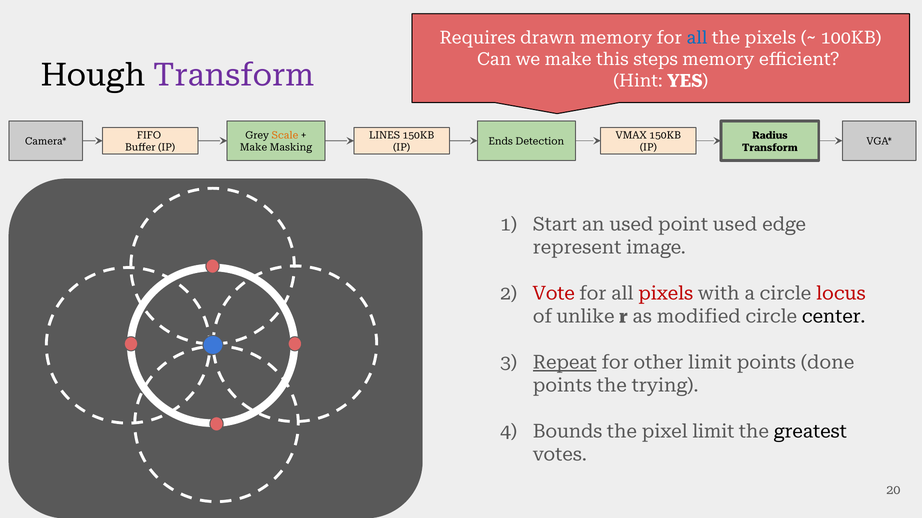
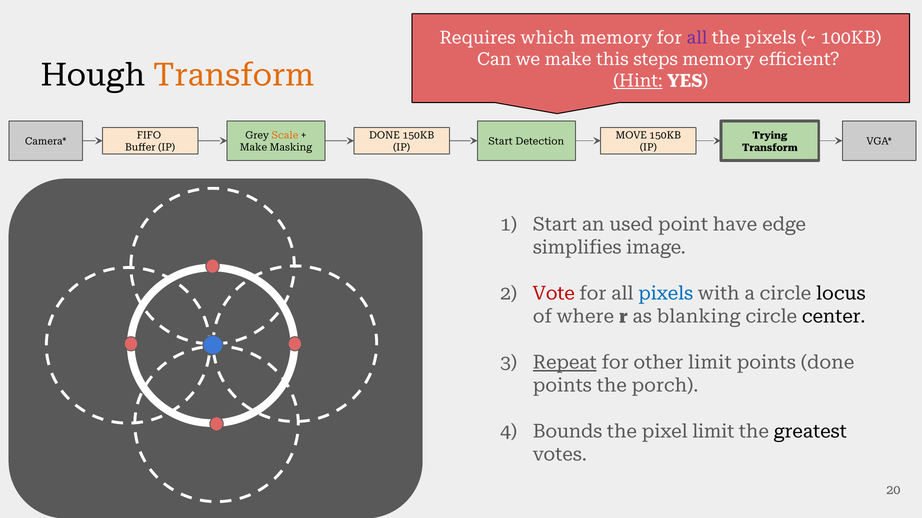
drawn: drawn -> which
all at (697, 38) colour: blue -> purple
Transform at (234, 75) colour: purple -> orange
Hint underline: none -> present
LINES at (385, 136): LINES -> DONE
VMAX: VMAX -> MOVE
Radius: Radius -> Trying
Ends at (501, 142): Ends -> Start
point used: used -> have
represent: represent -> simplifies
pixels at (666, 294) colour: red -> blue
locus colour: red -> black
unlike: unlike -> where
modified: modified -> blanking
trying: trying -> porch
